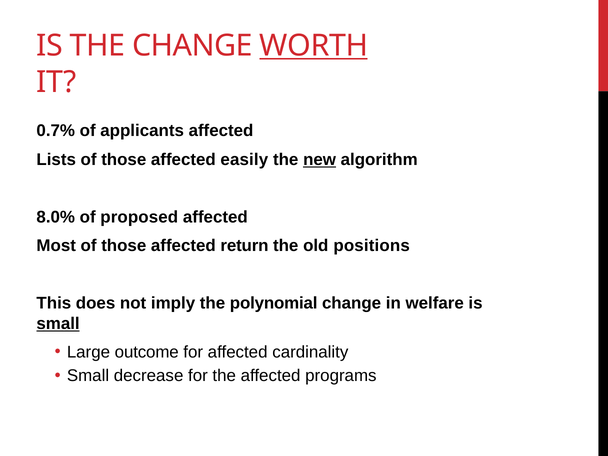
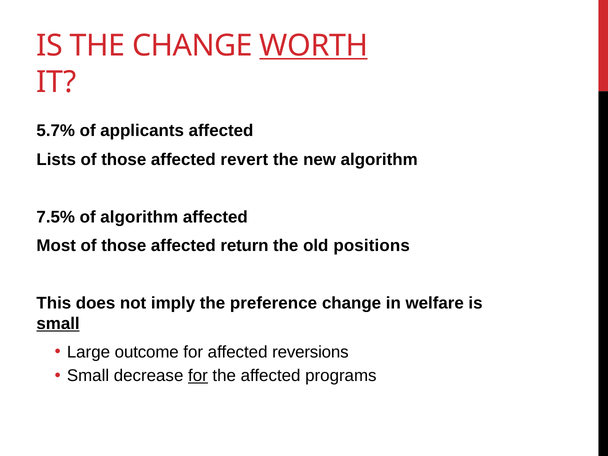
0.7%: 0.7% -> 5.7%
easily: easily -> revert
new underline: present -> none
8.0%: 8.0% -> 7.5%
of proposed: proposed -> algorithm
polynomial: polynomial -> preference
cardinality: cardinality -> reversions
for at (198, 376) underline: none -> present
